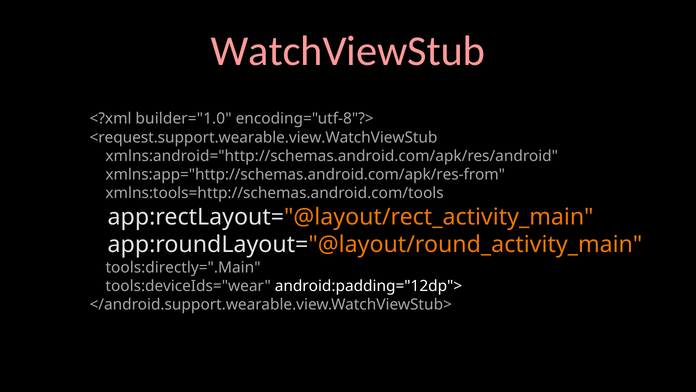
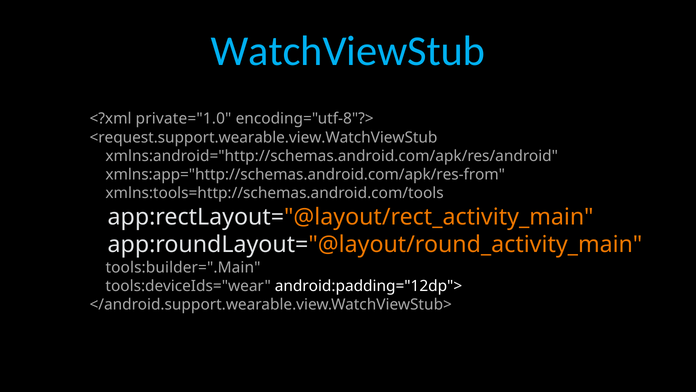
WatchViewStub colour: pink -> light blue
builder="1.0: builder="1.0 -> private="1.0
tools:directly=".Main: tools:directly=".Main -> tools:builder=".Main
